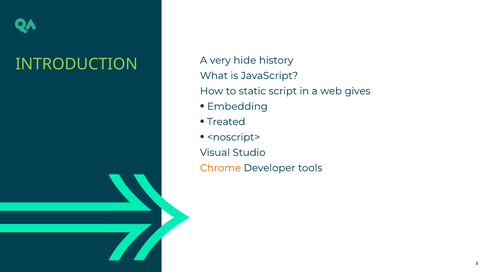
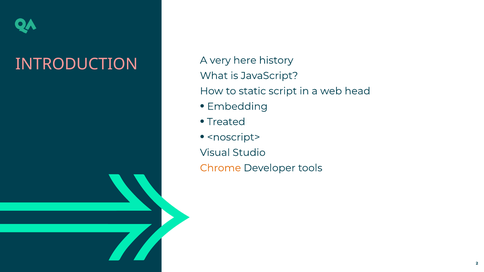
INTRODUCTION colour: light green -> pink
hide: hide -> here
gives: gives -> head
